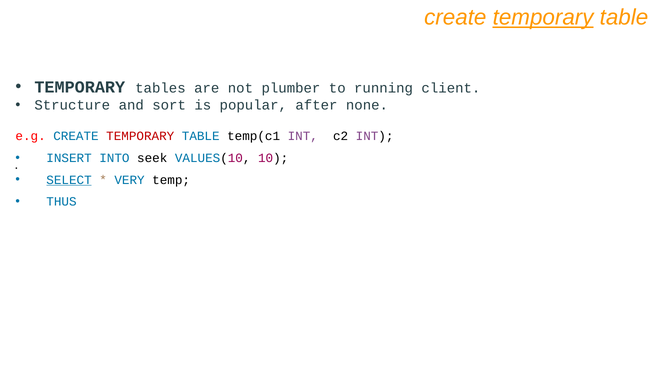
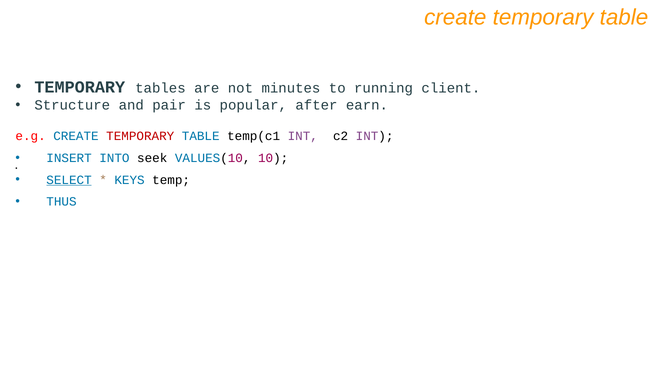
temporary at (543, 17) underline: present -> none
plumber: plumber -> minutes
sort: sort -> pair
none: none -> earn
VERY: VERY -> KEYS
